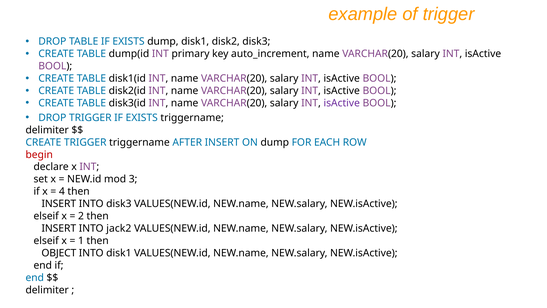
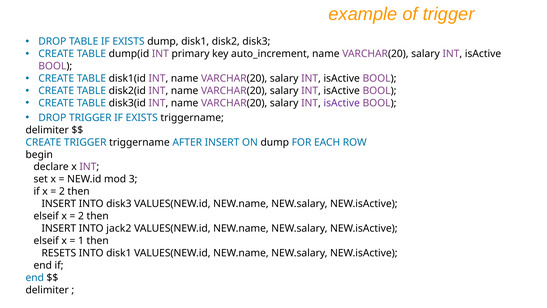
begin colour: red -> black
4 at (62, 191): 4 -> 2
OBJECT: OBJECT -> RESETS
